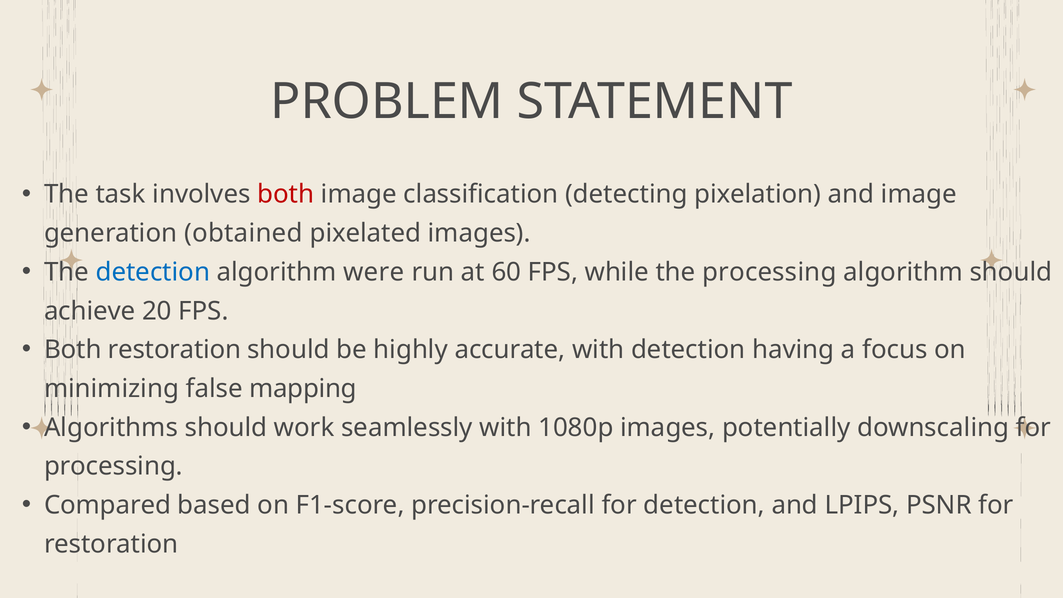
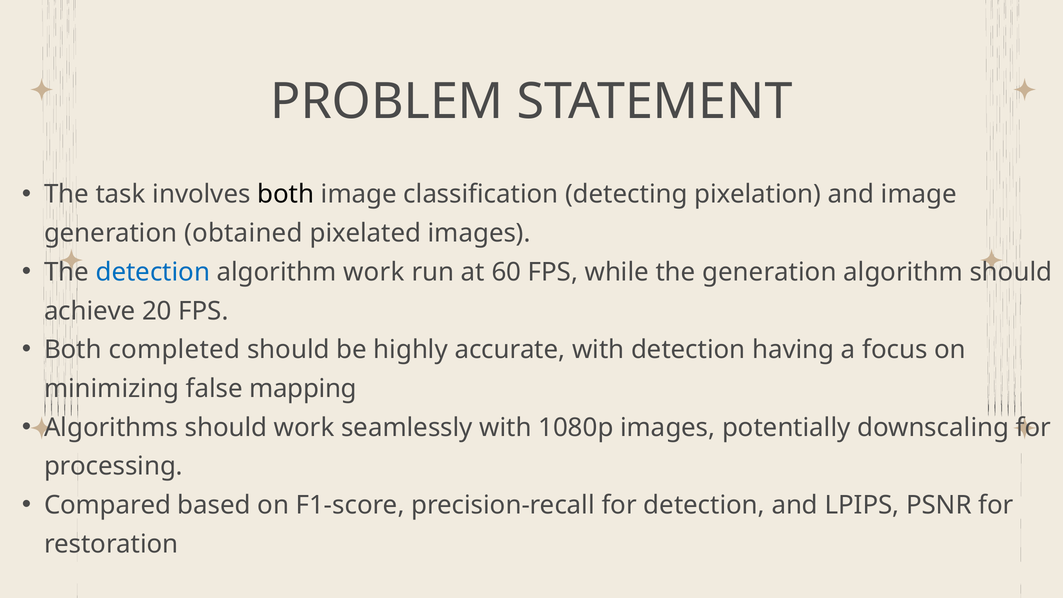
both at (286, 194) colour: red -> black
algorithm were: were -> work
the processing: processing -> generation
Both restoration: restoration -> completed
